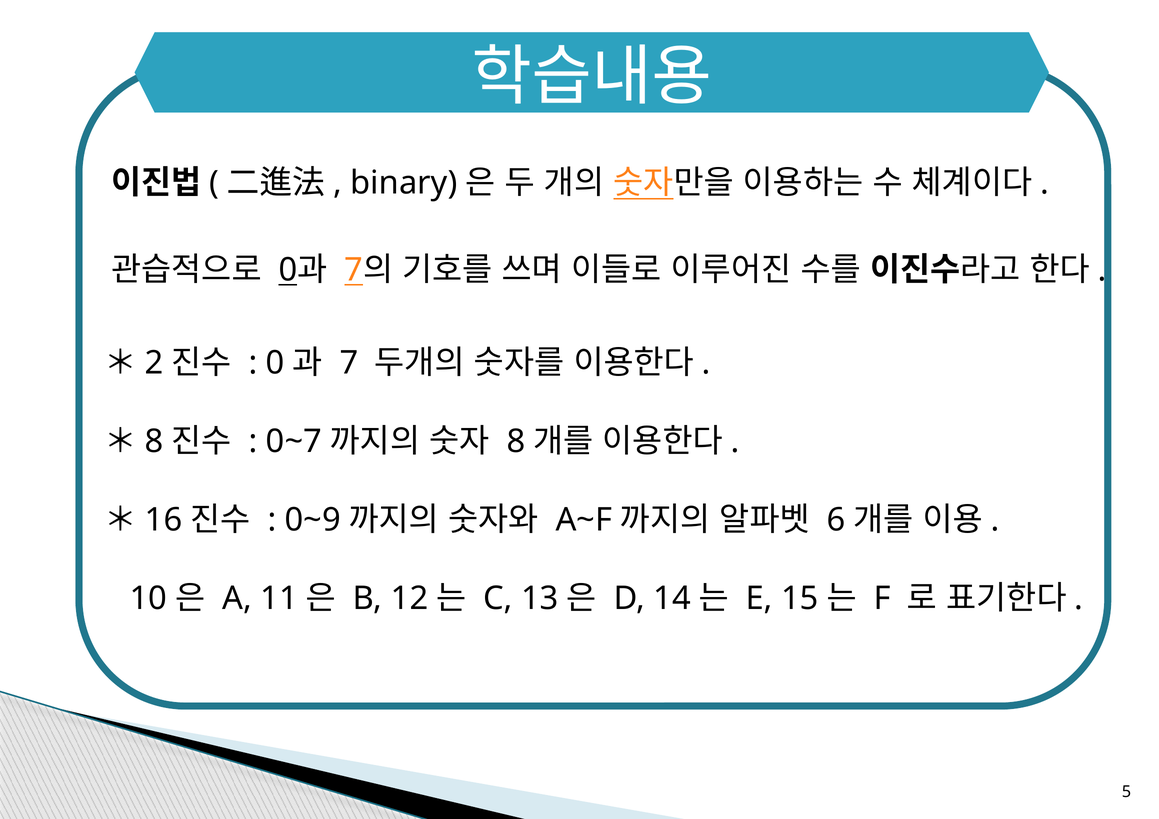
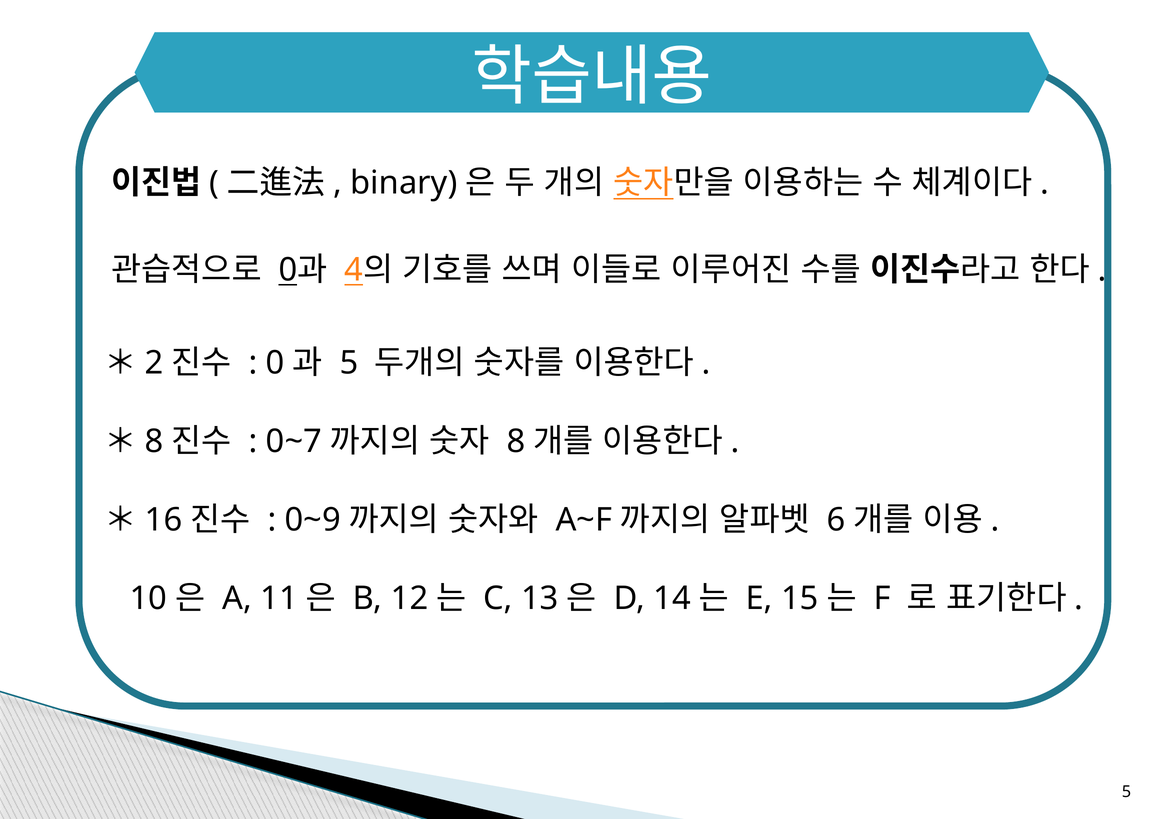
7 at (354, 270): 7 -> 4
7 at (349, 363): 7 -> 5
